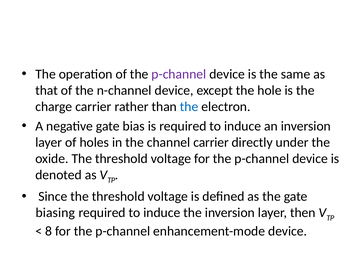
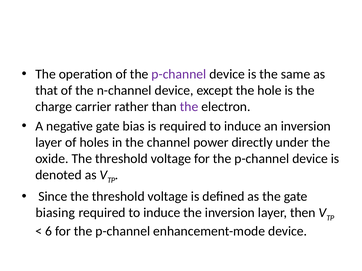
the at (189, 107) colour: blue -> purple
channel carrier: carrier -> power
8: 8 -> 6
